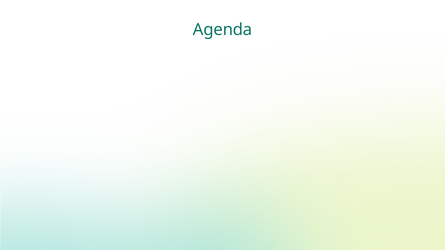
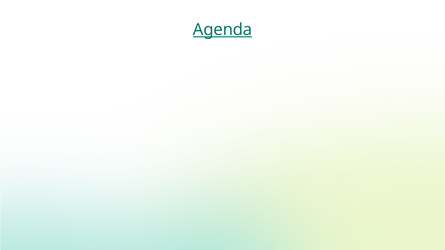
Agenda underline: none -> present
